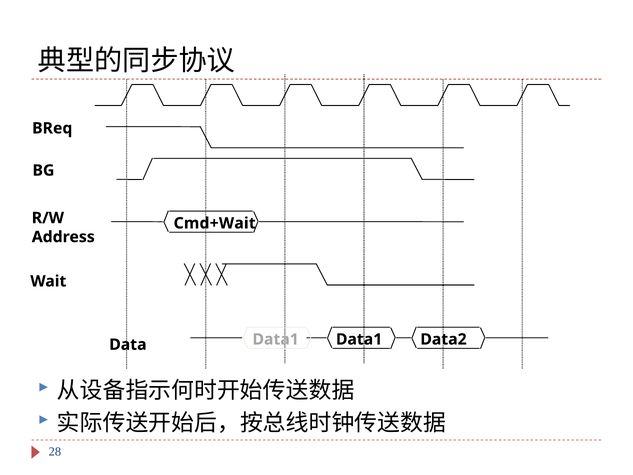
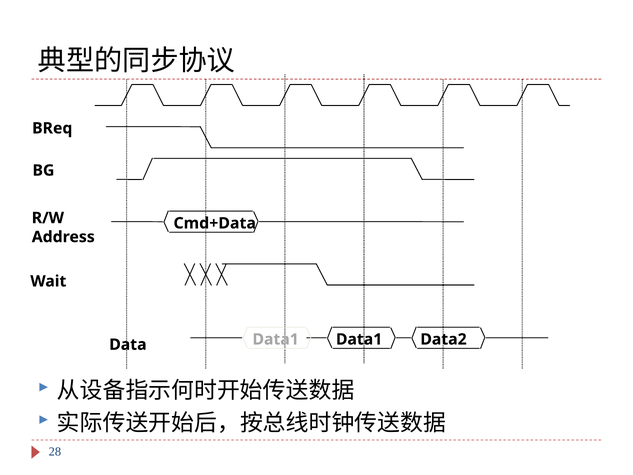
Cmd+Wait: Cmd+Wait -> Cmd+Data
